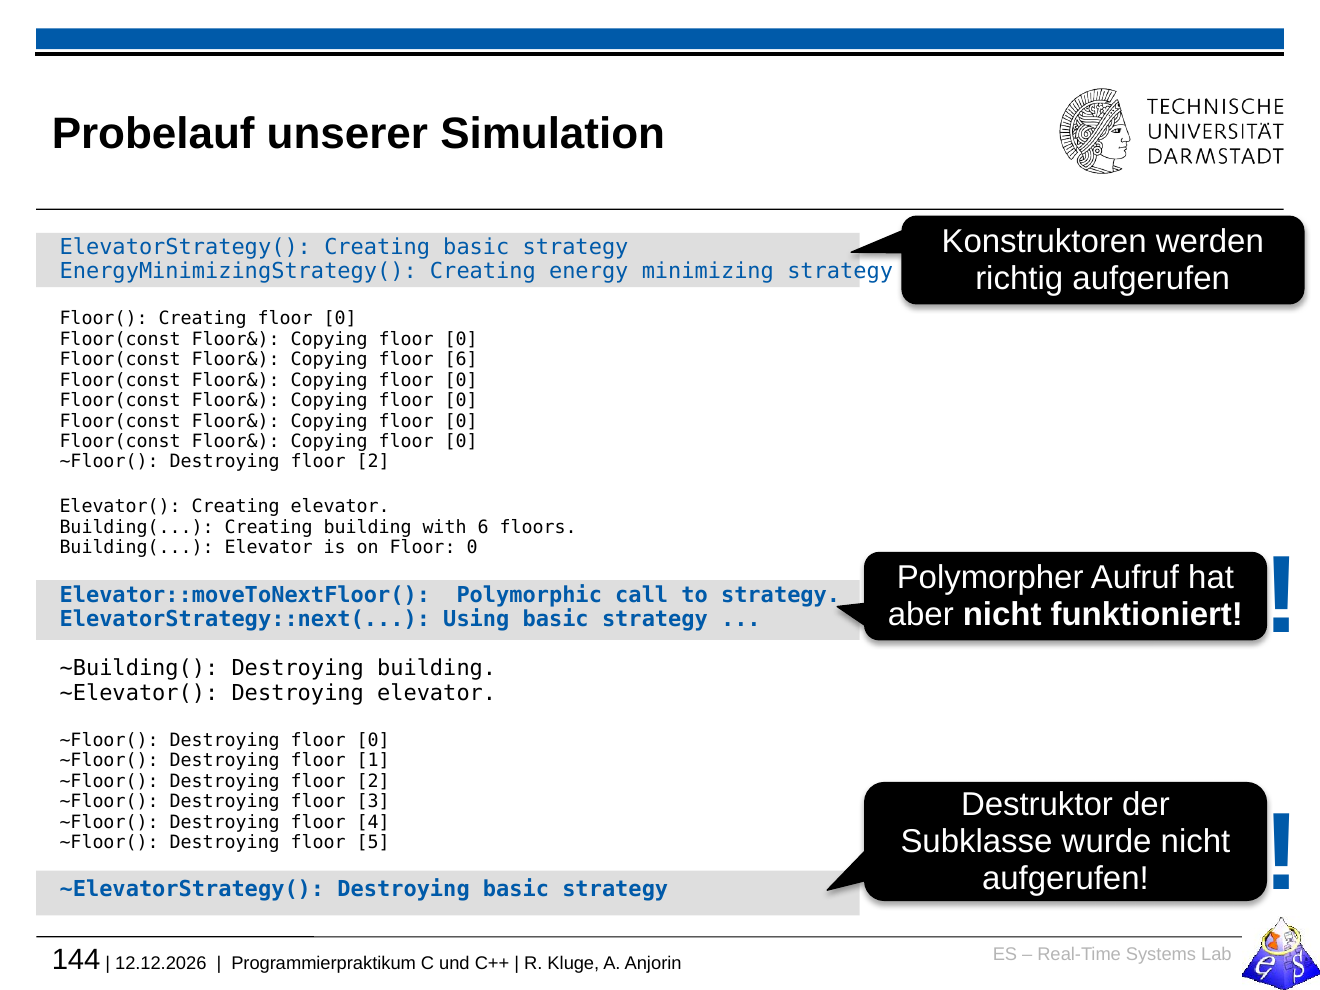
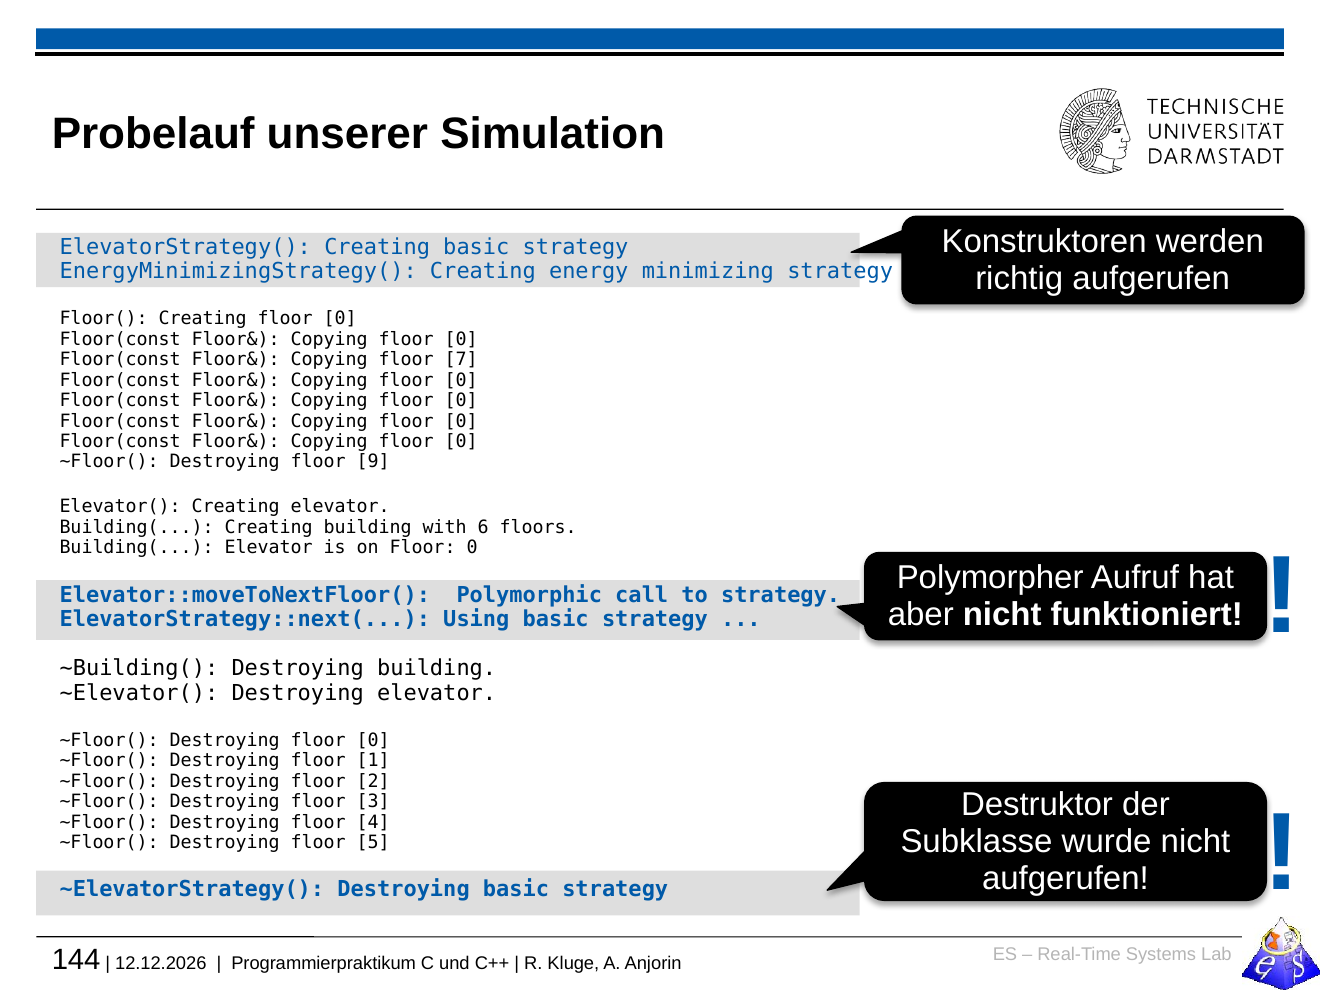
floor 6: 6 -> 7
2 at (373, 462): 2 -> 9
